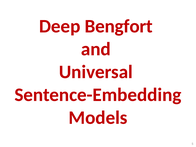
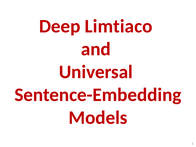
Bengfort: Bengfort -> Limtiaco
